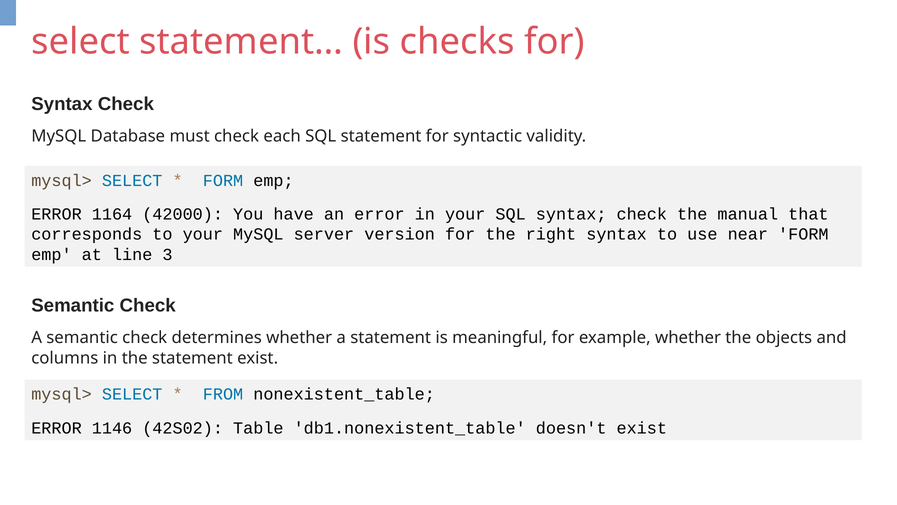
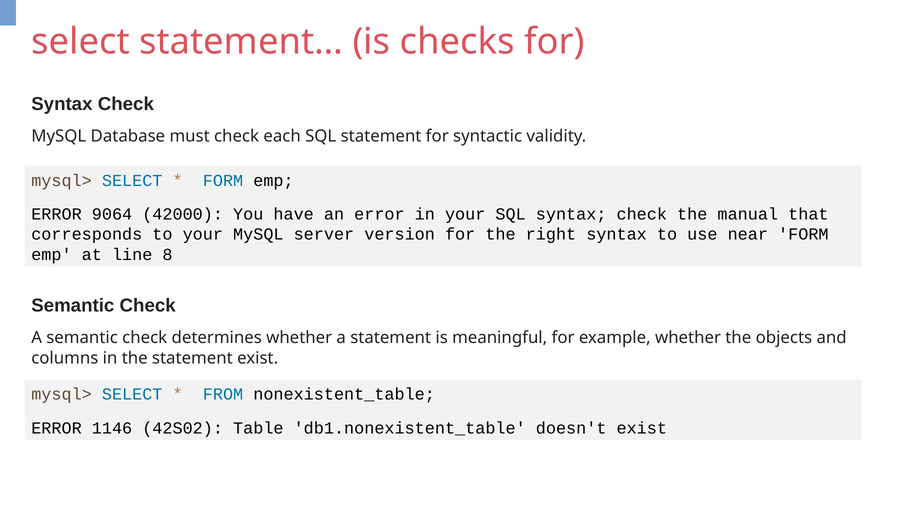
1164: 1164 -> 9064
3: 3 -> 8
